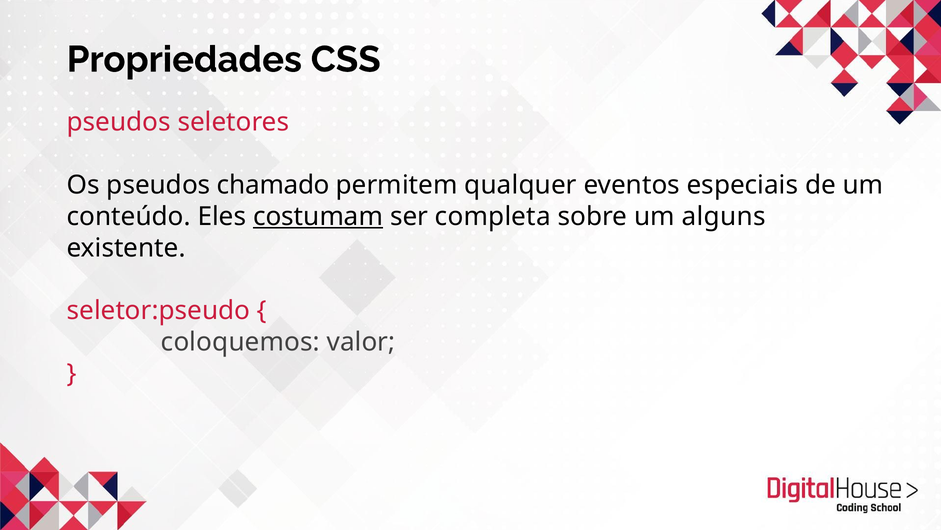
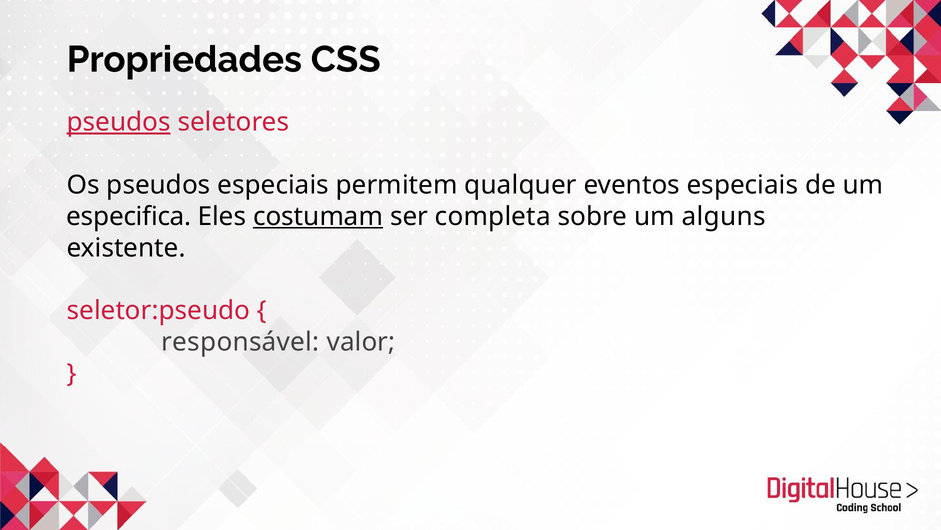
pseudos at (119, 122) underline: none -> present
pseudos chamado: chamado -> especiais
conteúdo: conteúdo -> especifica
coloquemos: coloquemos -> responsável
